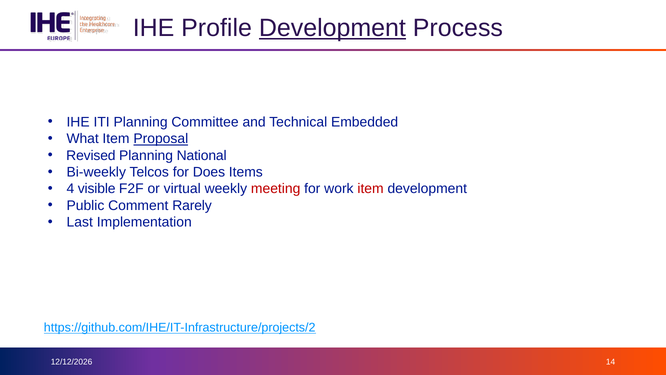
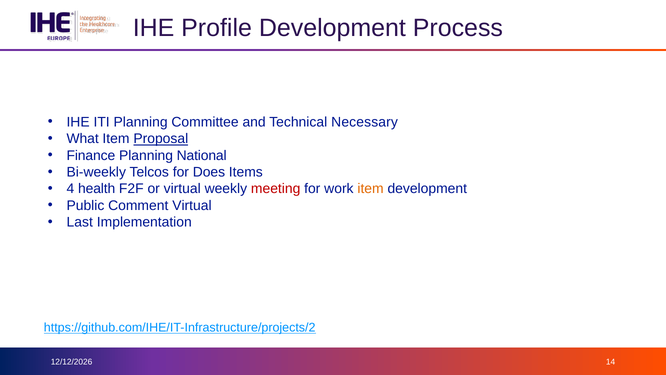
Development at (332, 28) underline: present -> none
Embedded: Embedded -> Necessary
Revised: Revised -> Finance
visible: visible -> health
item at (371, 189) colour: red -> orange
Comment Rarely: Rarely -> Virtual
